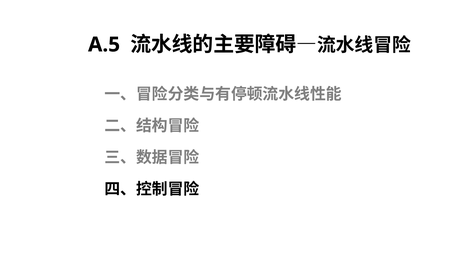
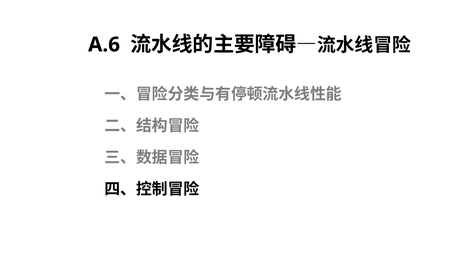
A.5: A.5 -> A.6
